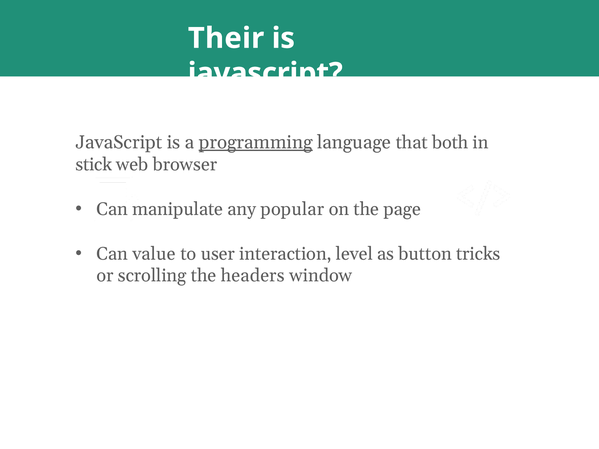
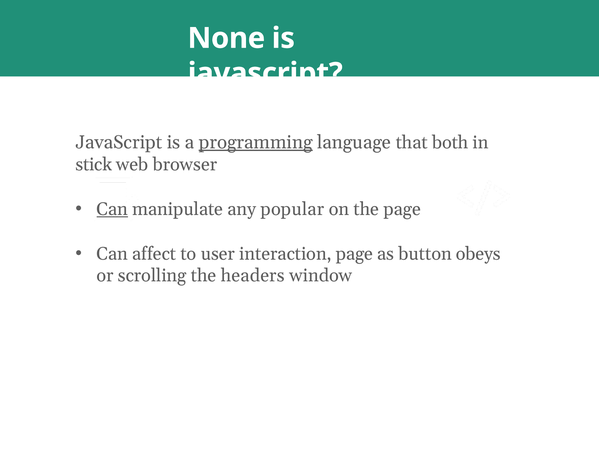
Their: Their -> None
Can at (112, 209) underline: none -> present
value: value -> affect
interaction level: level -> page
tricks: tricks -> obeys
